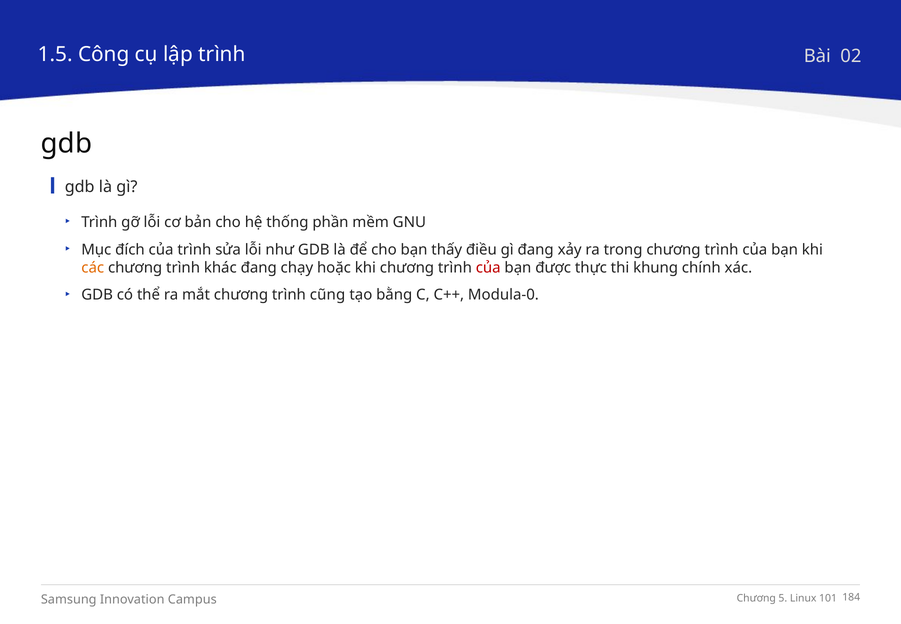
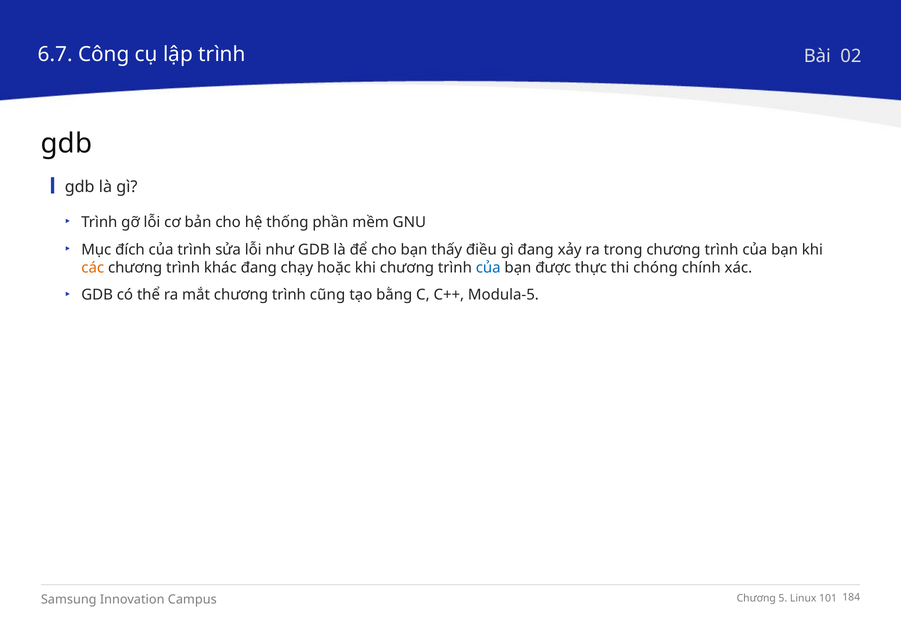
1.5: 1.5 -> 6.7
của at (488, 268) colour: red -> blue
khung: khung -> chóng
Modula-0: Modula-0 -> Modula-5
